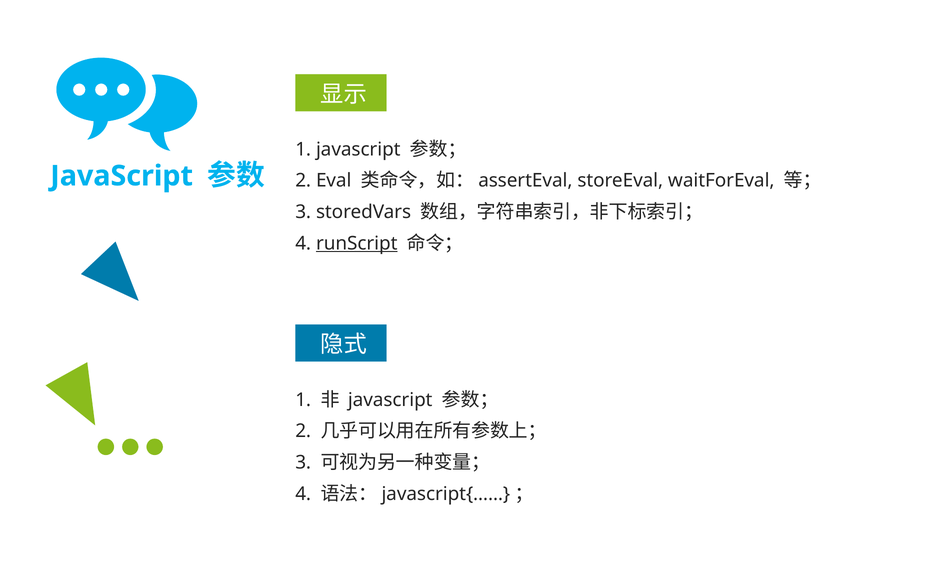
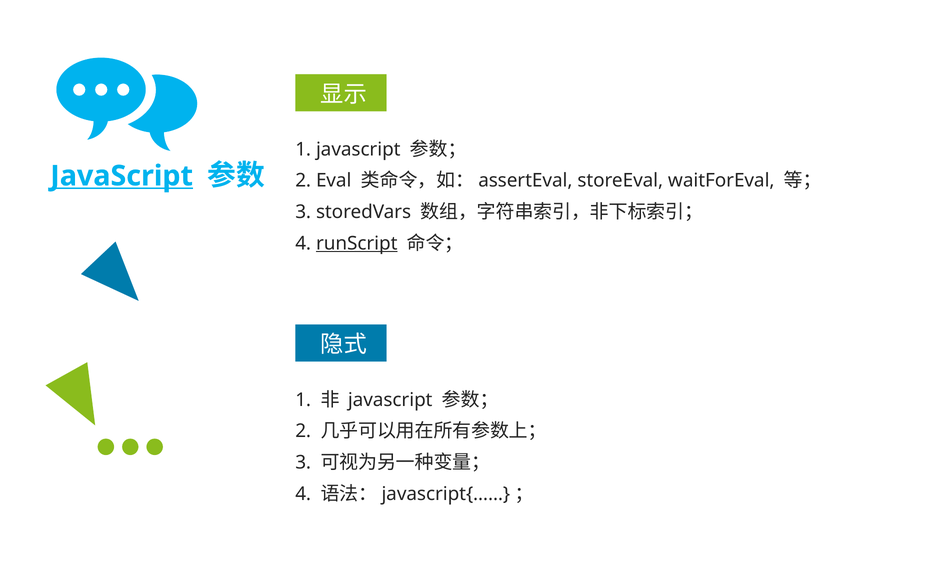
JavaScript at (122, 176) underline: none -> present
